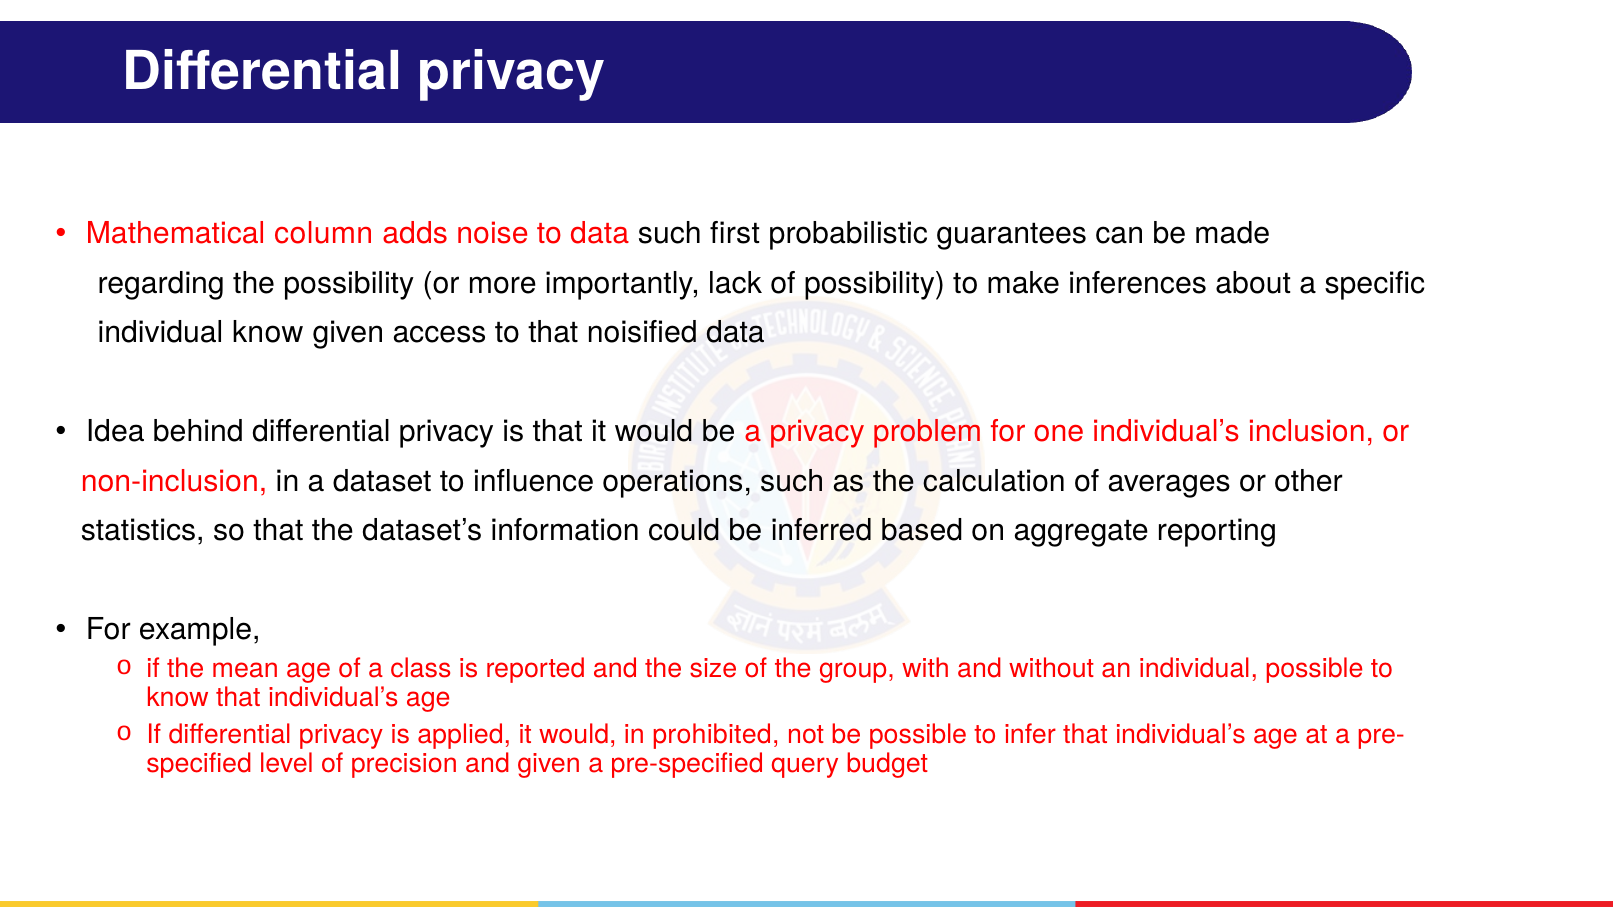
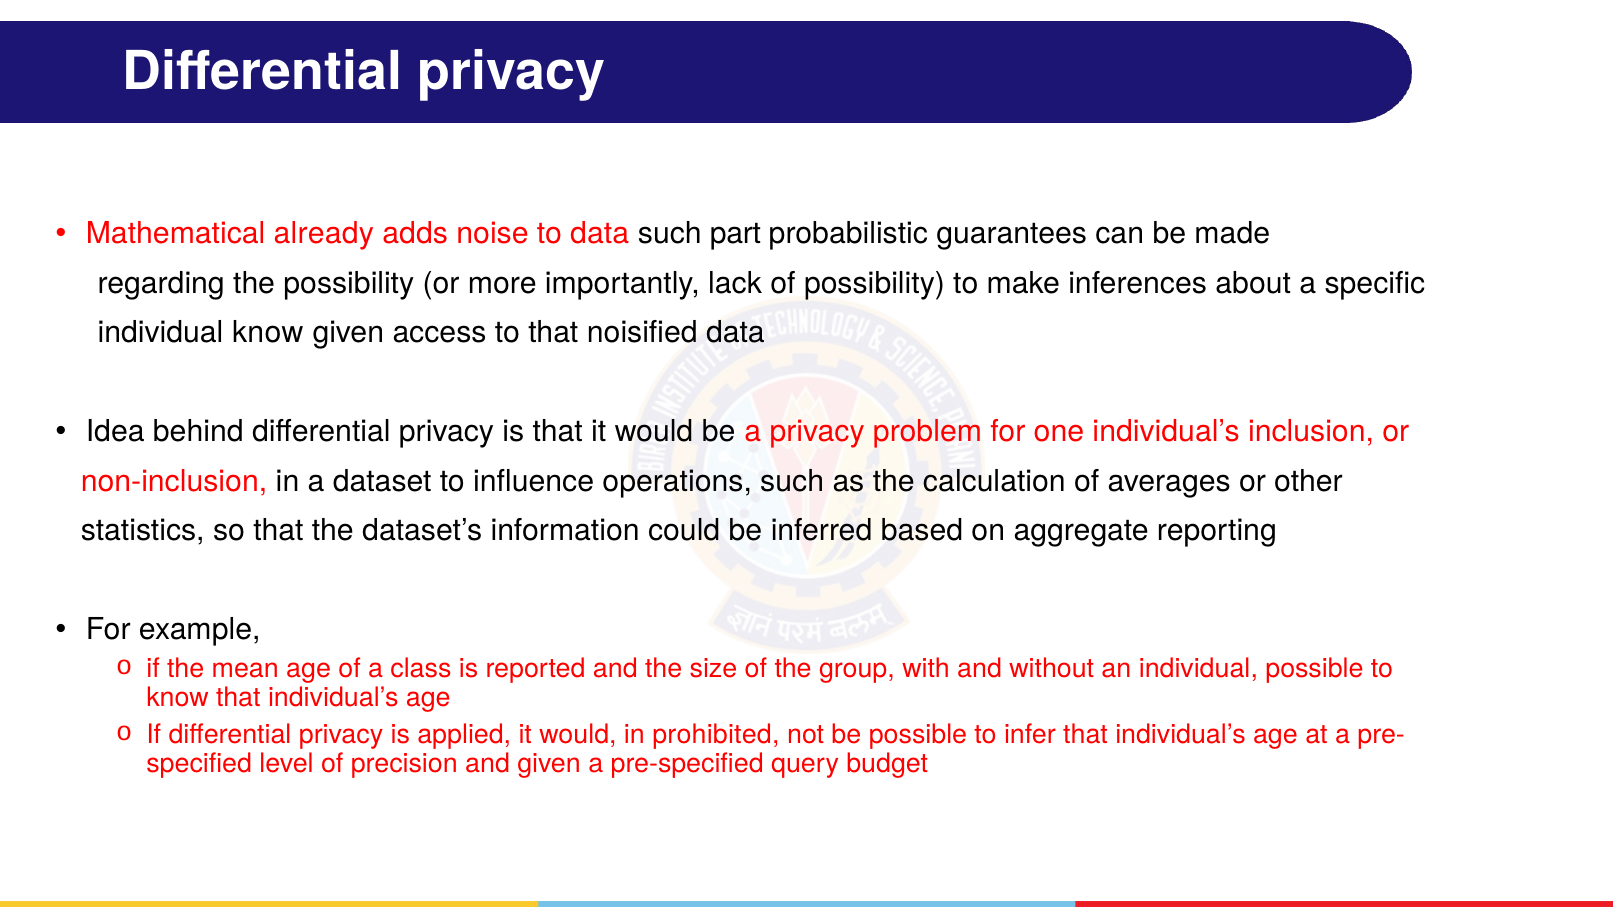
column: column -> already
first: first -> part
